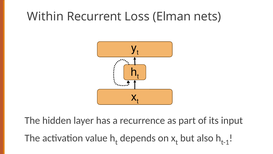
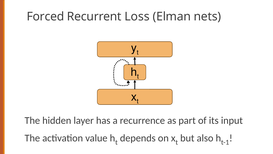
Within: Within -> Forced
